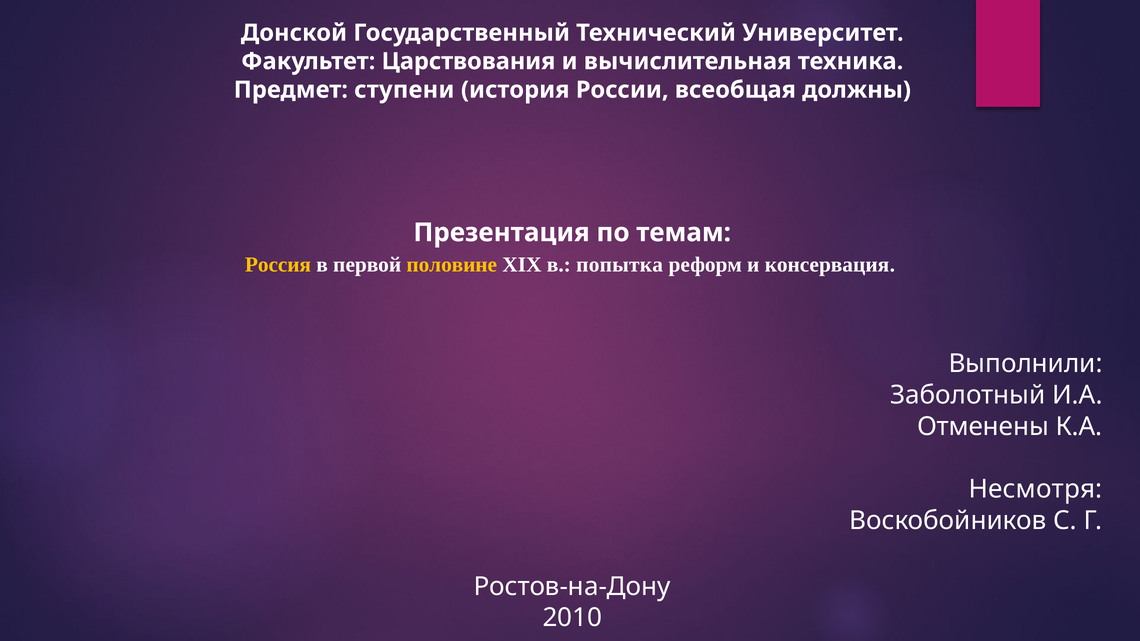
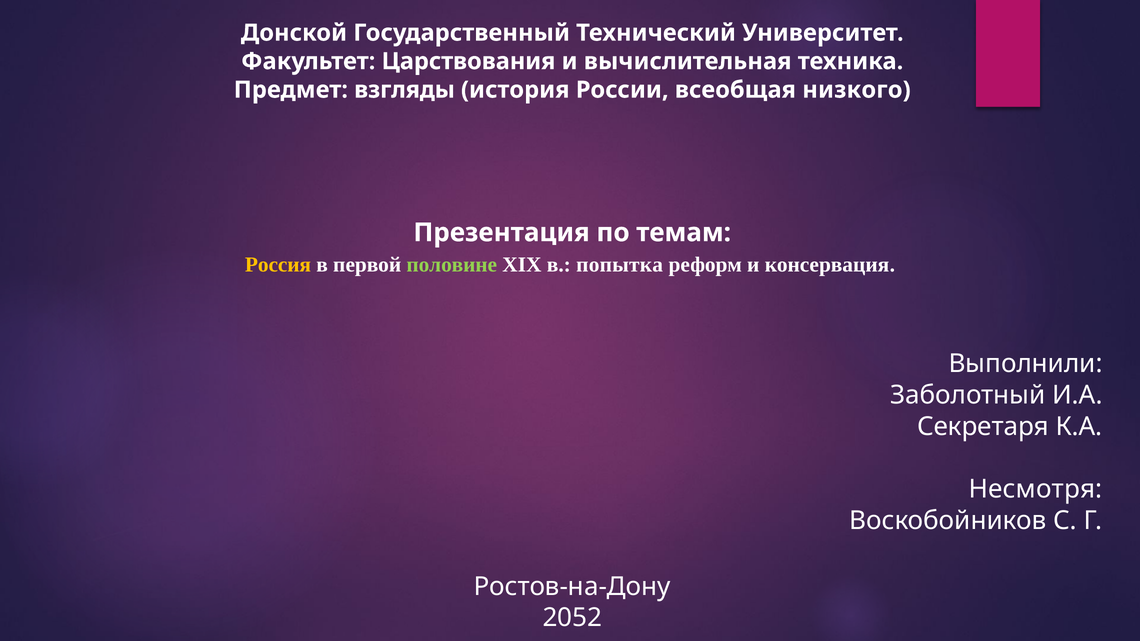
ступени: ступени -> взгляды
должны: должны -> низкого
половине colour: yellow -> light green
Отменены: Отменены -> Секретаря
2010: 2010 -> 2052
